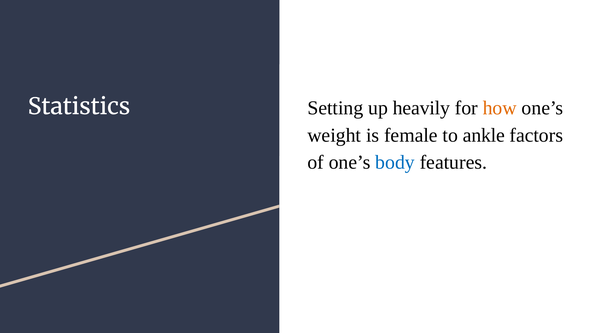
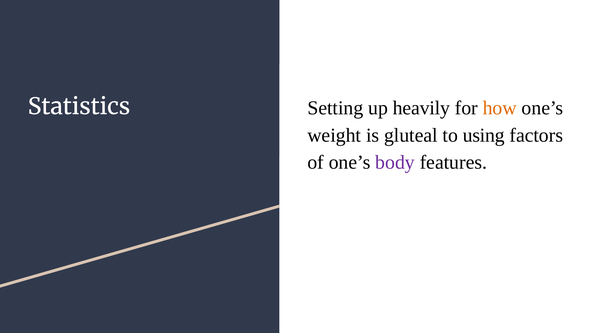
female: female -> gluteal
ankle: ankle -> using
body colour: blue -> purple
